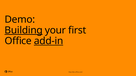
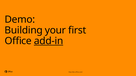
Building underline: present -> none
